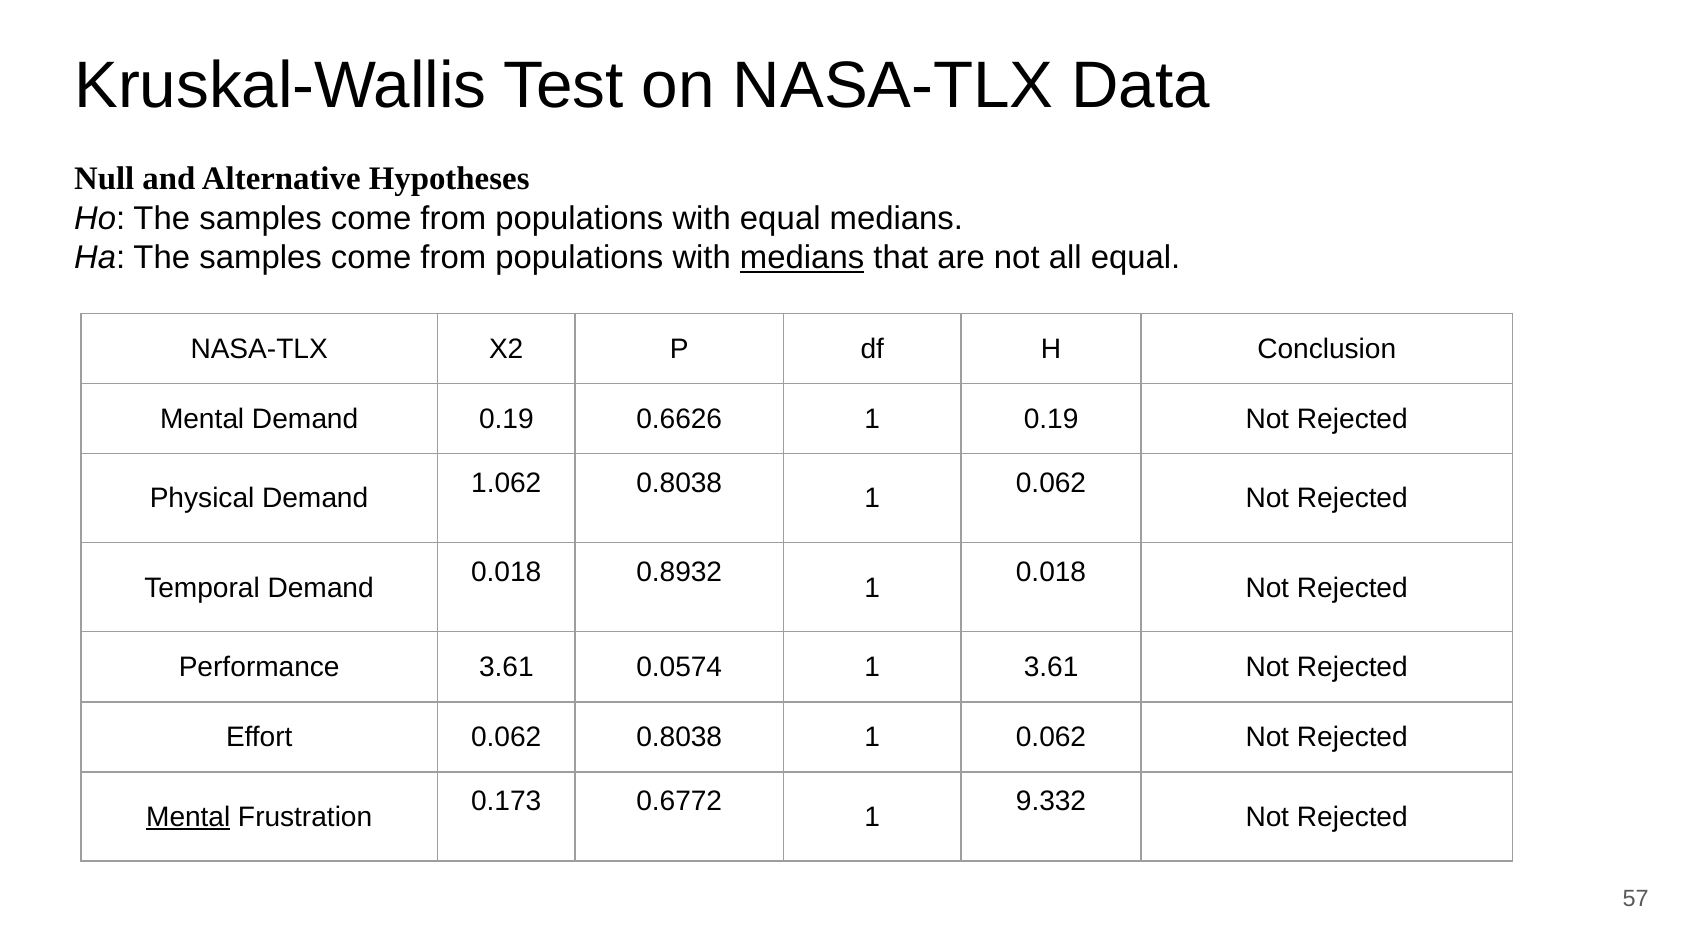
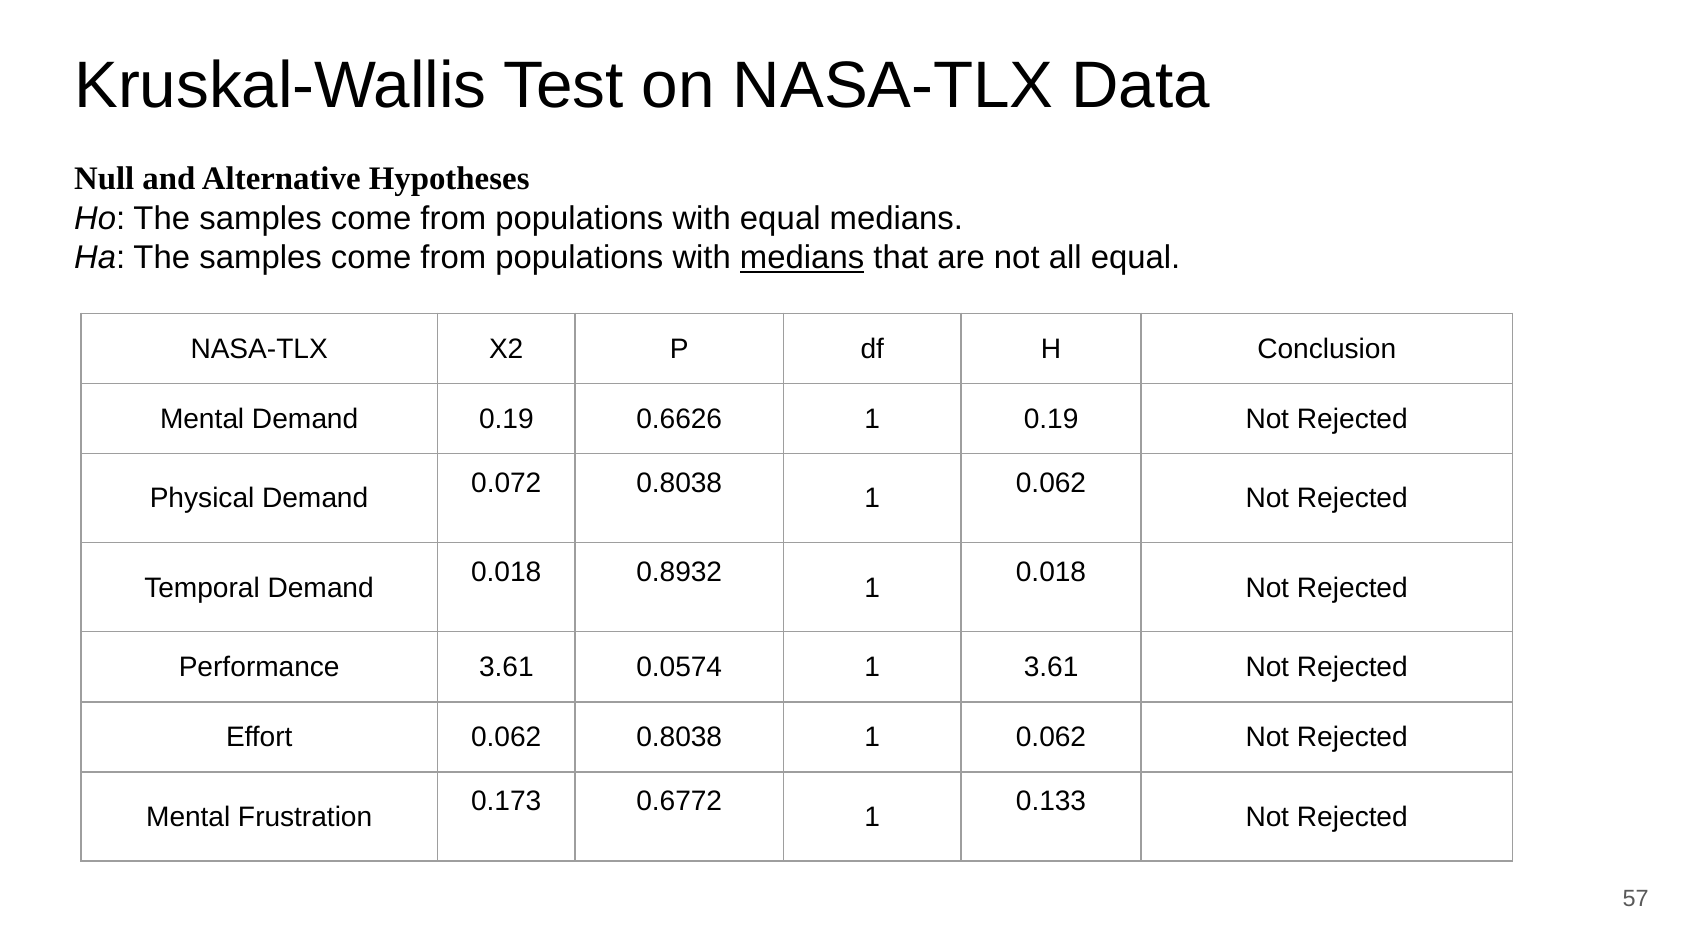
1.062: 1.062 -> 0.072
9.332: 9.332 -> 0.133
Mental at (188, 817) underline: present -> none
